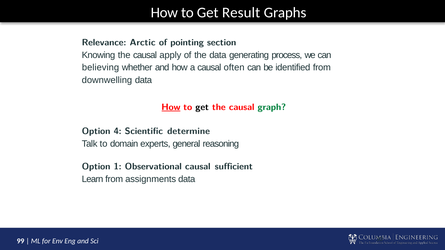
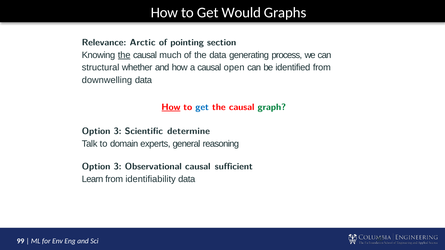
Result: Result -> Would
the at (124, 55) underline: none -> present
apply: apply -> much
believing: believing -> structural
often: often -> open
get at (202, 107) colour: black -> blue
4 at (118, 131): 4 -> 3
1 at (118, 167): 1 -> 3
assignments: assignments -> identifiability
